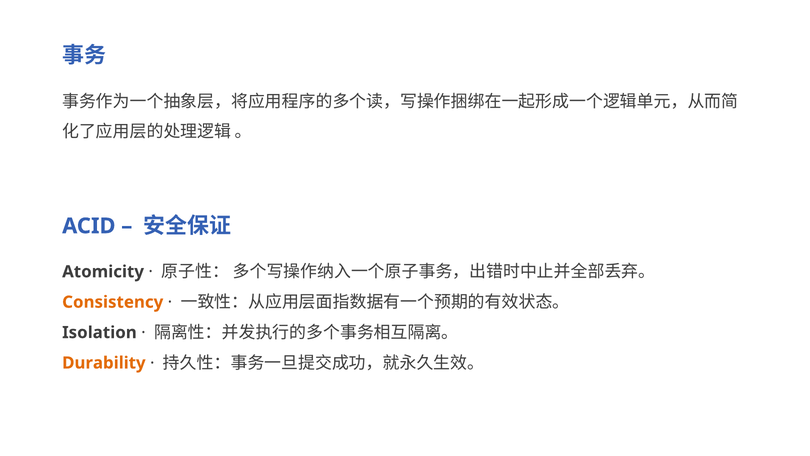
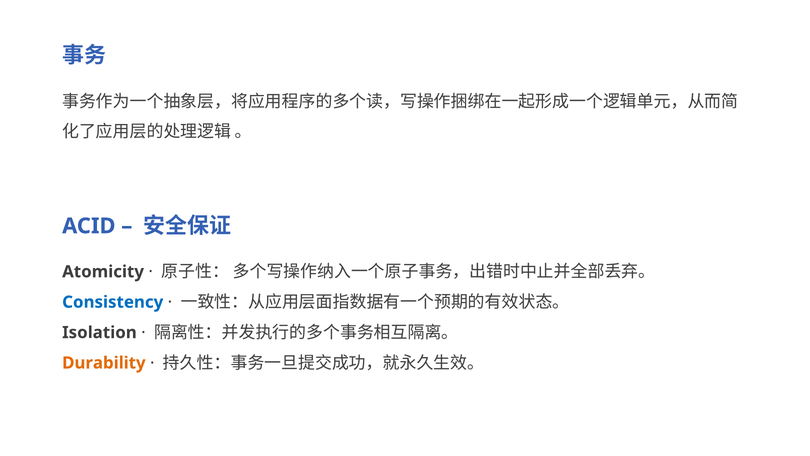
Consistency colour: orange -> blue
